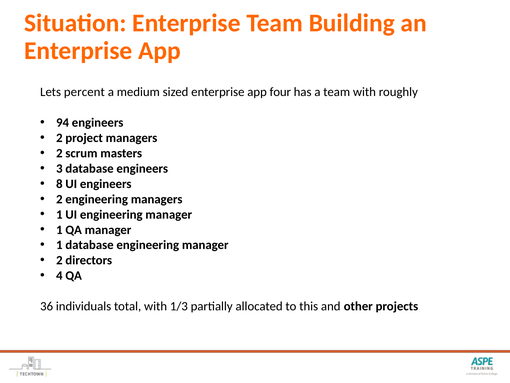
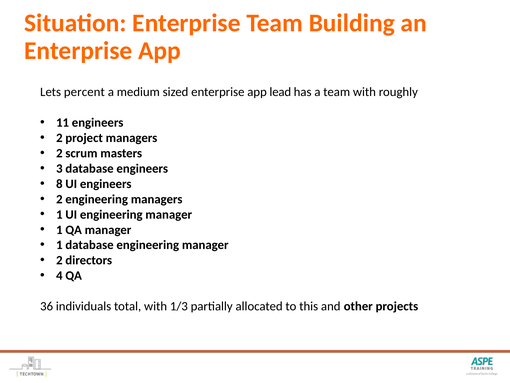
four: four -> lead
94: 94 -> 11
